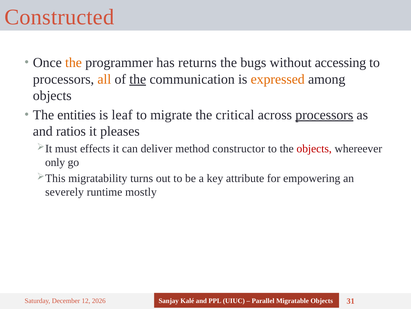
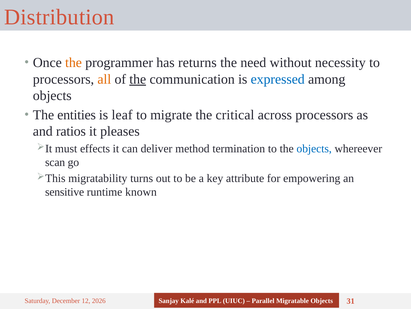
Constructed: Constructed -> Distribution
bugs: bugs -> need
accessing: accessing -> necessity
expressed colour: orange -> blue
processors at (324, 115) underline: present -> none
constructor: constructor -> termination
objects at (314, 148) colour: red -> blue
only: only -> scan
severely: severely -> sensitive
mostly: mostly -> known
